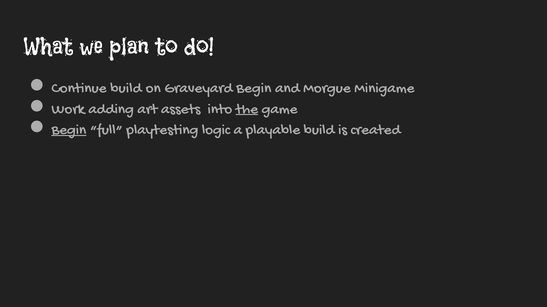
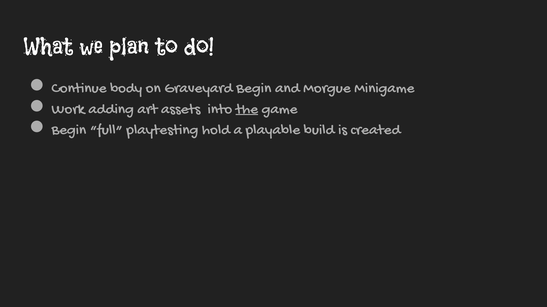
Continue build: build -> body
Begin at (69, 129) underline: present -> none
logic: logic -> hold
